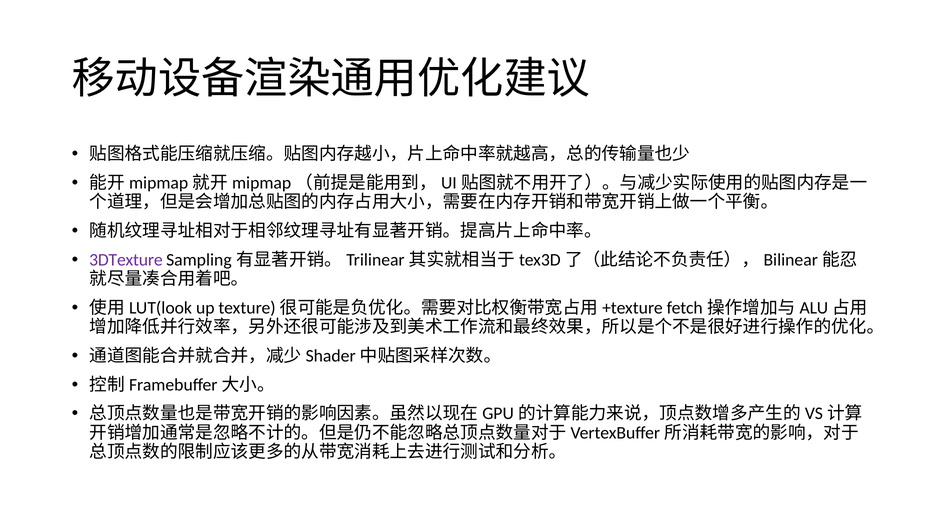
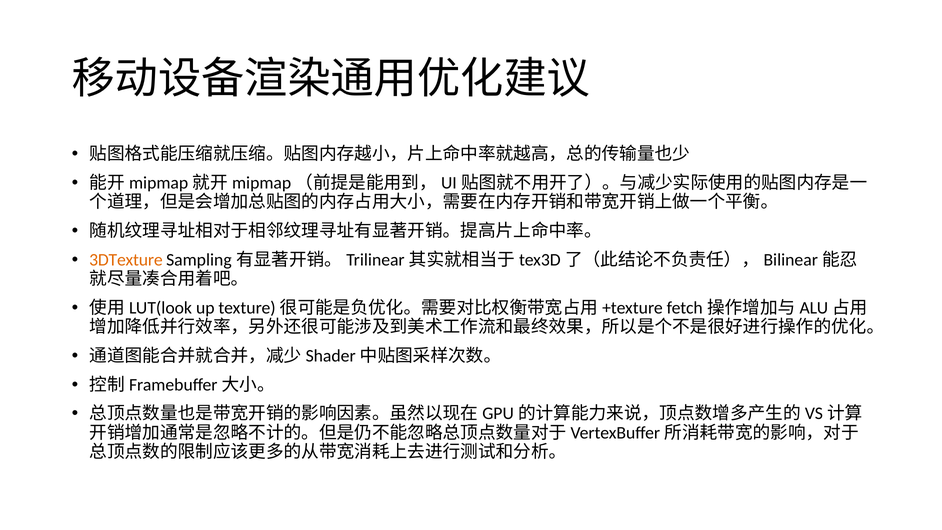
3DTexture colour: purple -> orange
